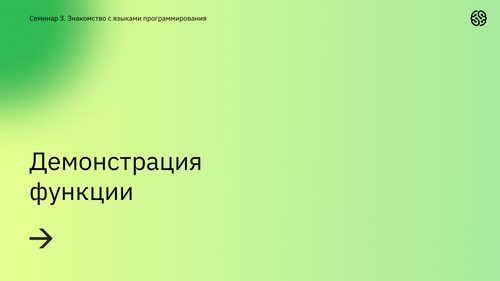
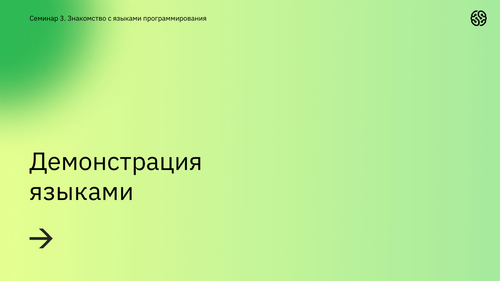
функции at (82, 192): функции -> языками
